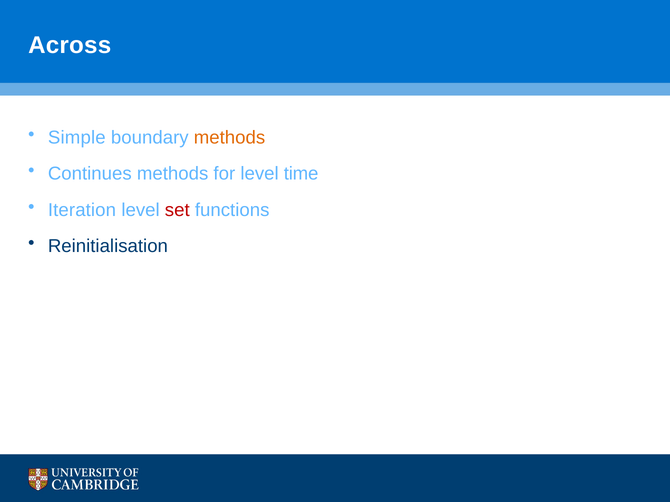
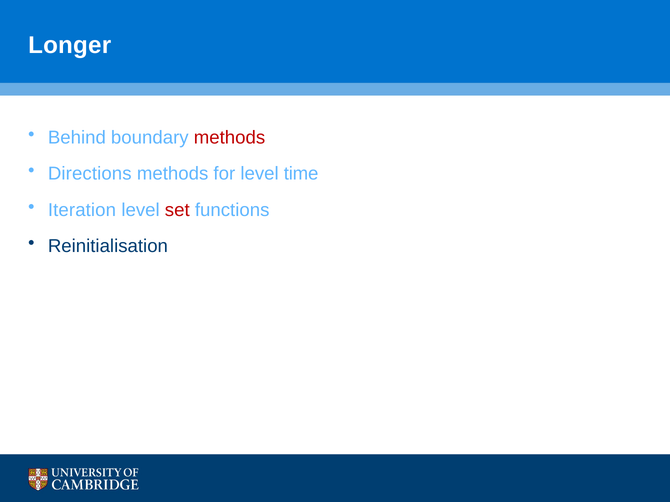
Across: Across -> Longer
Simple: Simple -> Behind
methods at (230, 138) colour: orange -> red
Continues: Continues -> Directions
